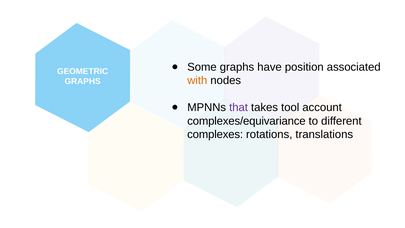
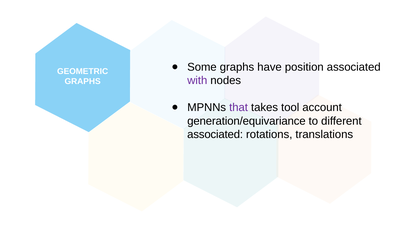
with colour: orange -> purple
complexes/equivariance: complexes/equivariance -> generation/equivariance
complexes at (215, 134): complexes -> associated
